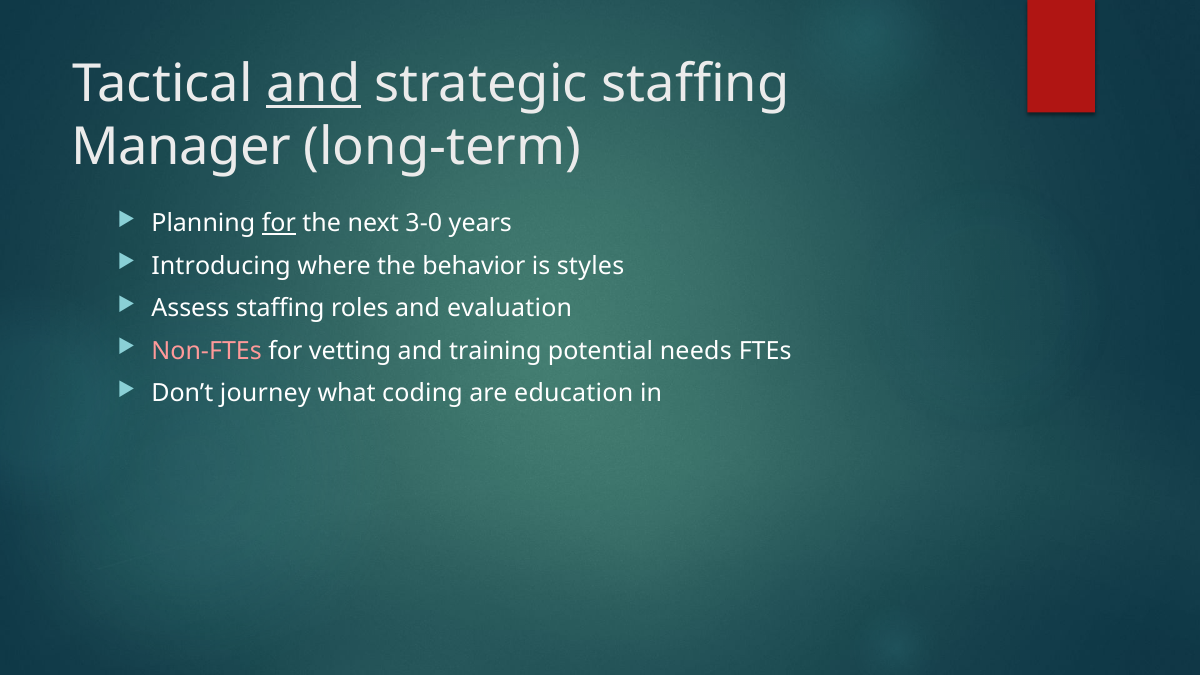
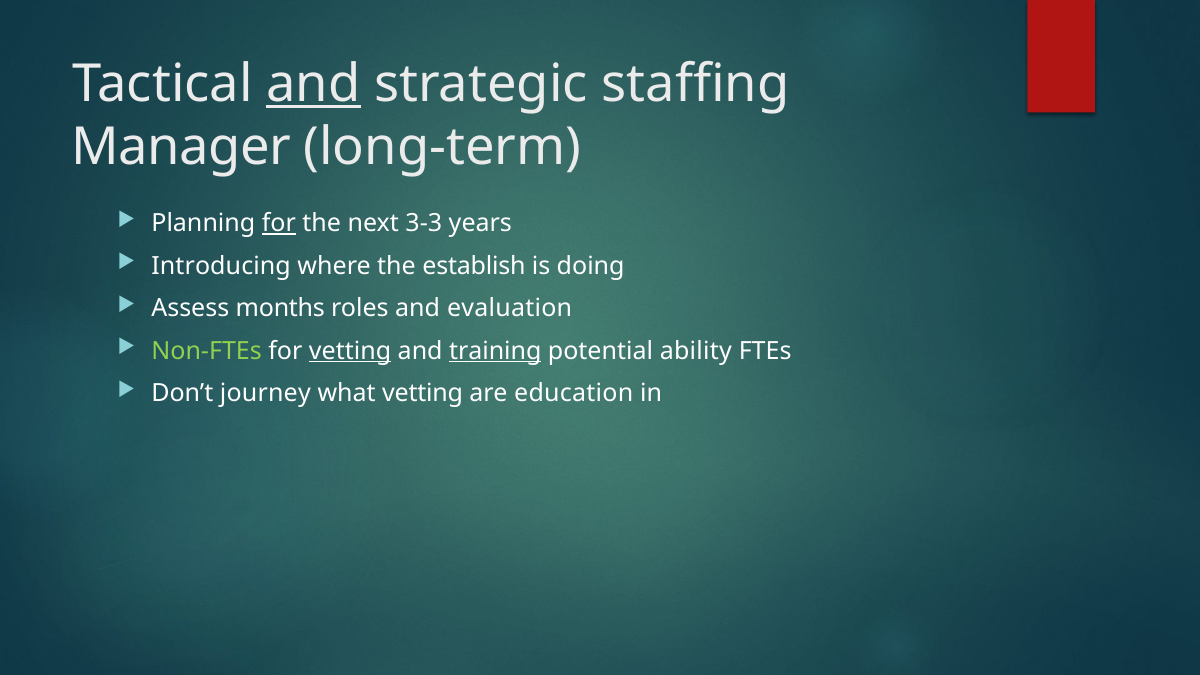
3-0: 3-0 -> 3-3
behavior: behavior -> establish
styles: styles -> doing
Assess staffing: staffing -> months
Non-FTEs colour: pink -> light green
vetting at (350, 351) underline: none -> present
training underline: none -> present
needs: needs -> ability
what coding: coding -> vetting
